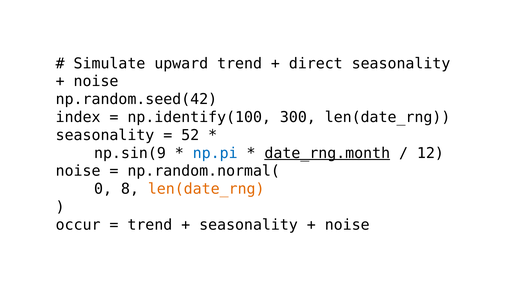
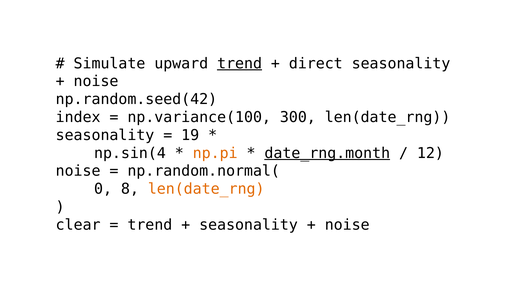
trend at (240, 63) underline: none -> present
np.identify(100: np.identify(100 -> np.variance(100
52: 52 -> 19
np.sin(9: np.sin(9 -> np.sin(4
np.pi colour: blue -> orange
occur: occur -> clear
